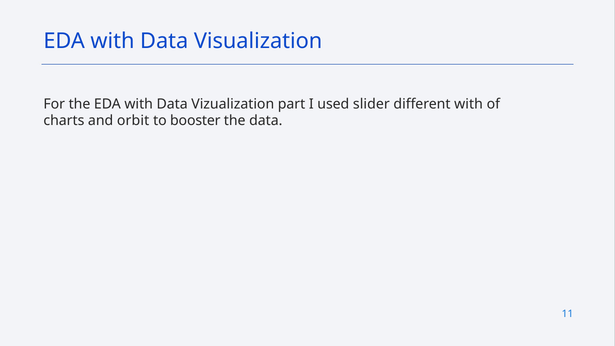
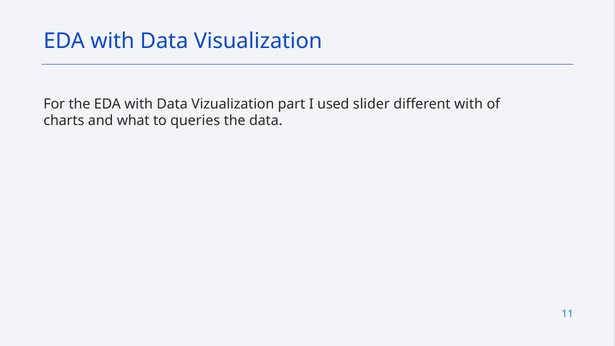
orbit: orbit -> what
booster: booster -> queries
